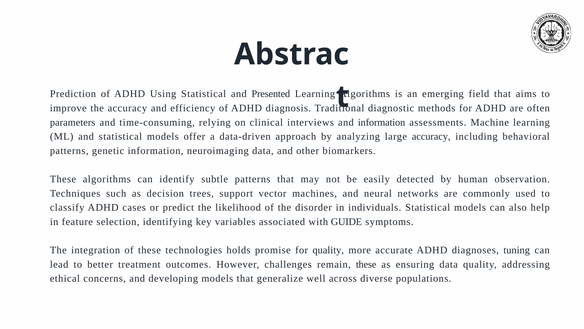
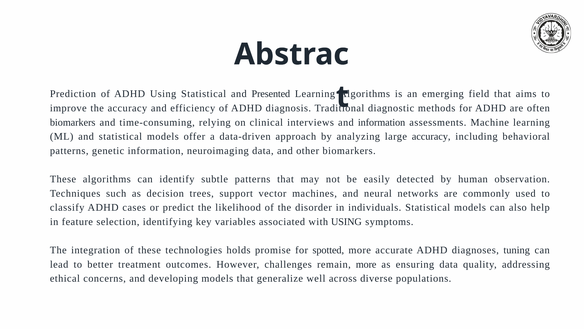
parameters at (73, 122): parameters -> biomarkers
with GUIDE: GUIDE -> USING
for quality: quality -> spotted
remain these: these -> more
